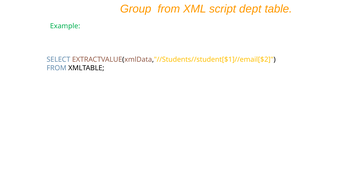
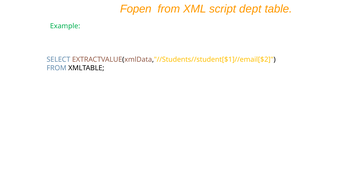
Group: Group -> Fopen
